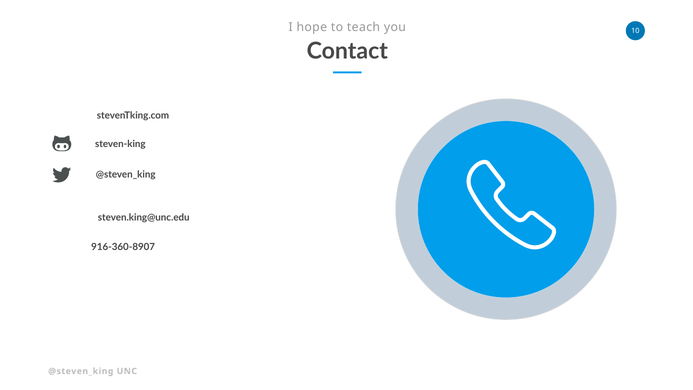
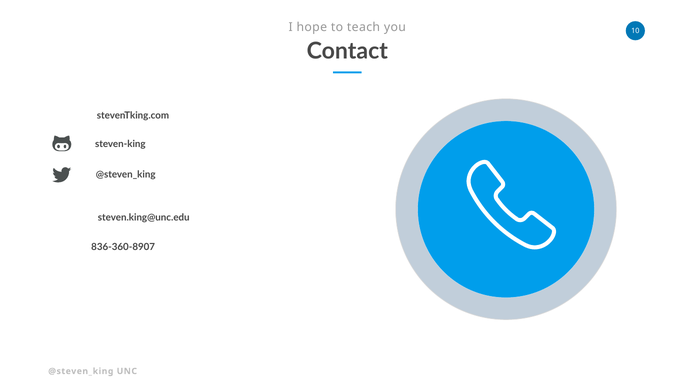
916-360-8907: 916-360-8907 -> 836-360-8907
